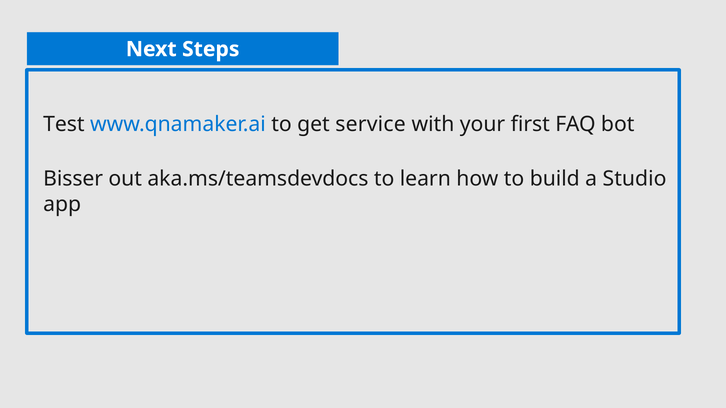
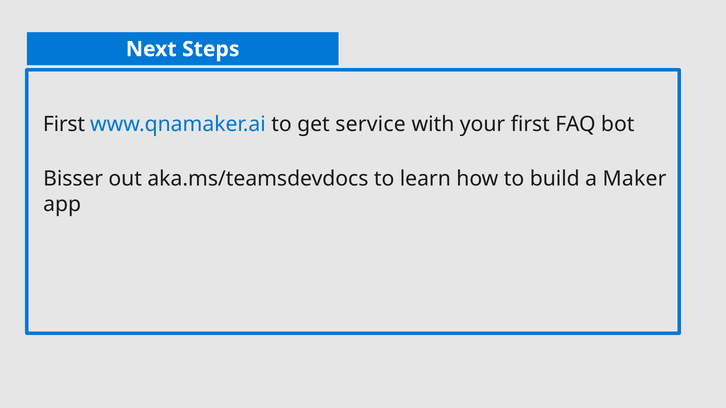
Test at (64, 125): Test -> First
Studio: Studio -> Maker
